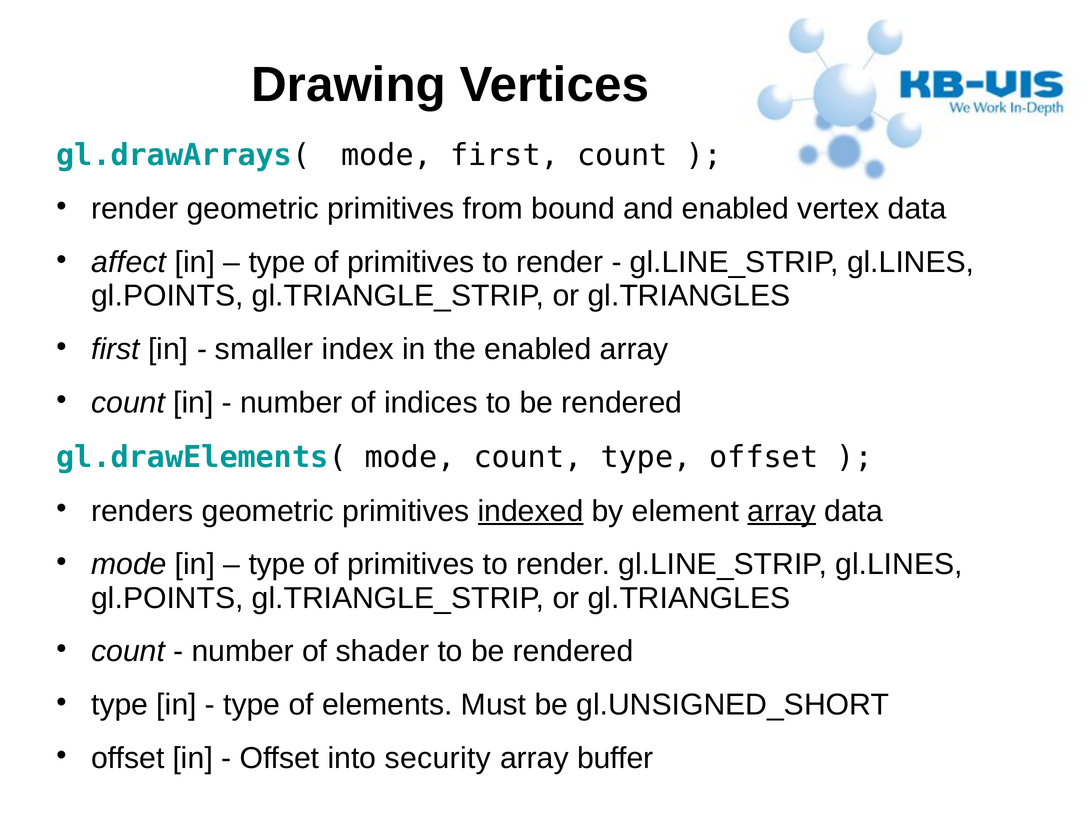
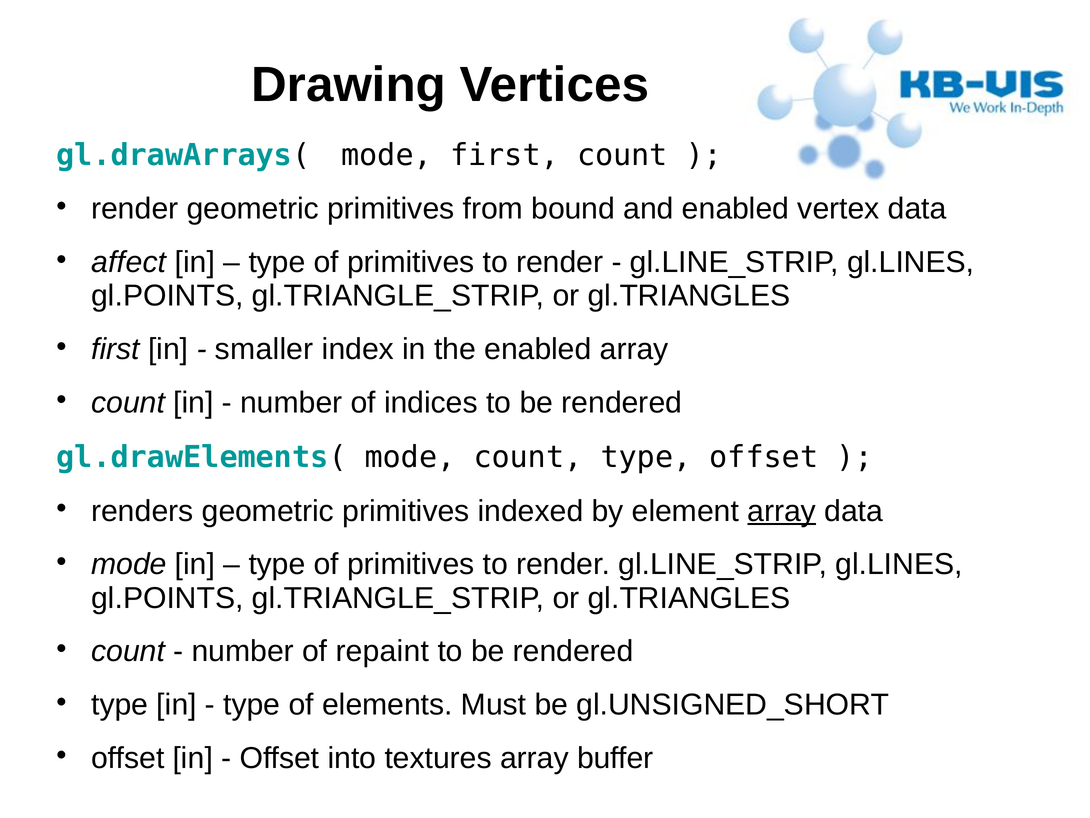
indexed underline: present -> none
shader: shader -> repaint
security: security -> textures
